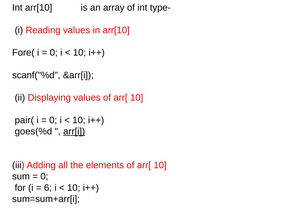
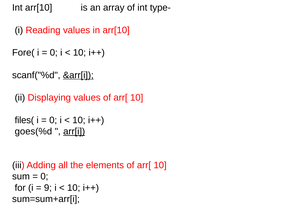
&arr[i underline: none -> present
pair(: pair( -> files(
6: 6 -> 9
